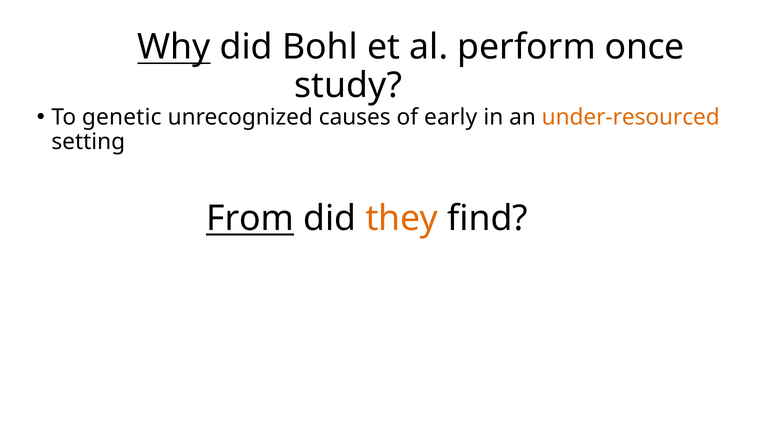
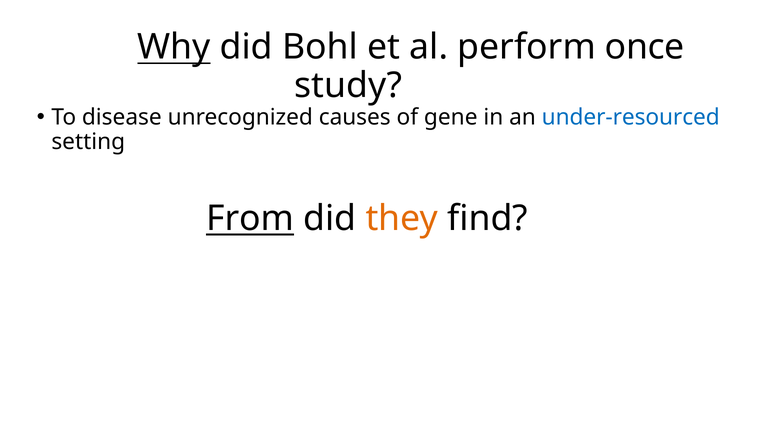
genetic: genetic -> disease
early: early -> gene
under-resourced colour: orange -> blue
